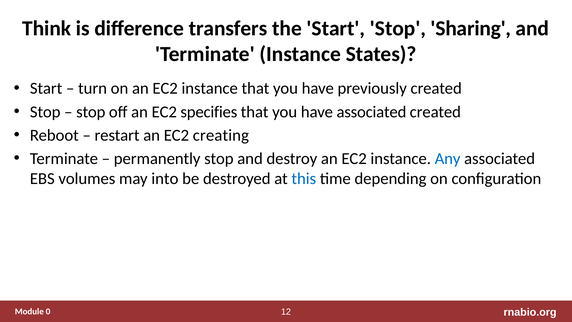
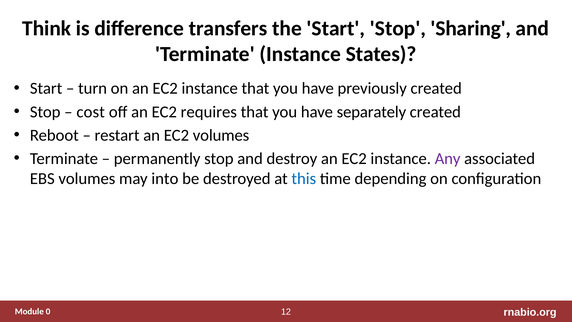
stop at (91, 112): stop -> cost
specifies: specifies -> requires
have associated: associated -> separately
EC2 creating: creating -> volumes
Any colour: blue -> purple
